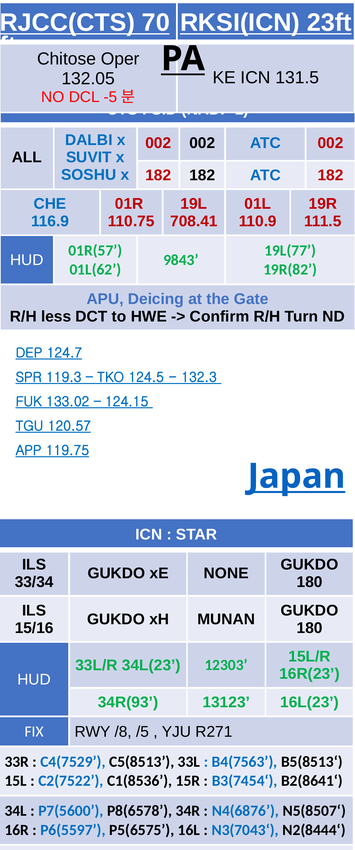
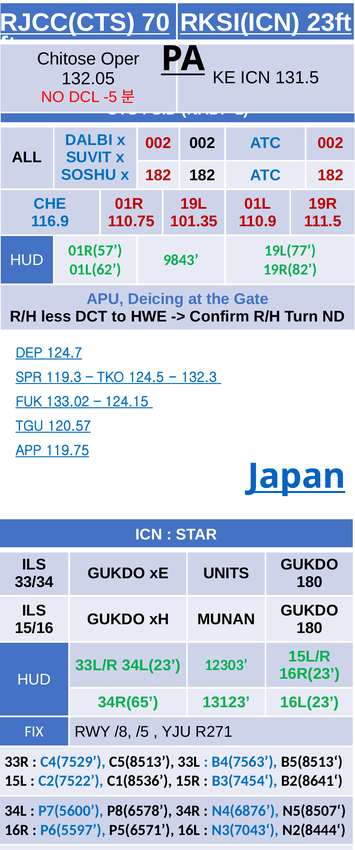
708.41: 708.41 -> 101.35
NONE: NONE -> UNITS
34R(93: 34R(93 -> 34R(65
P5(6575: P5(6575 -> P5(6571
